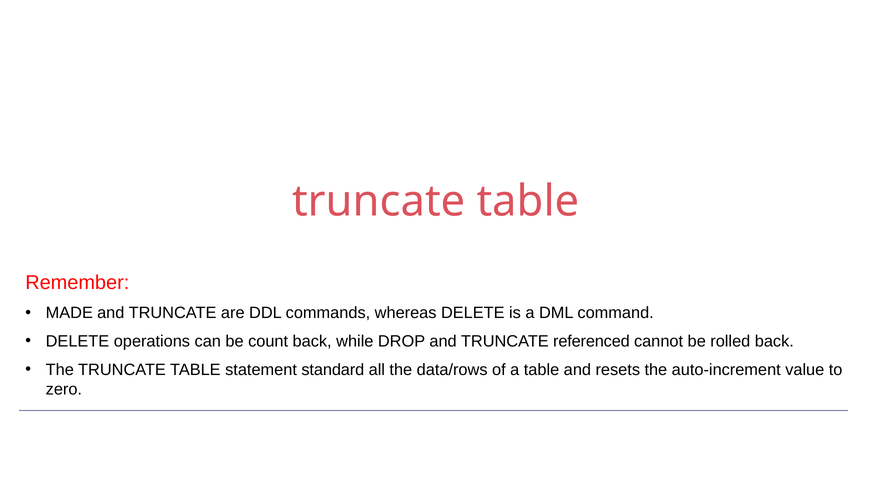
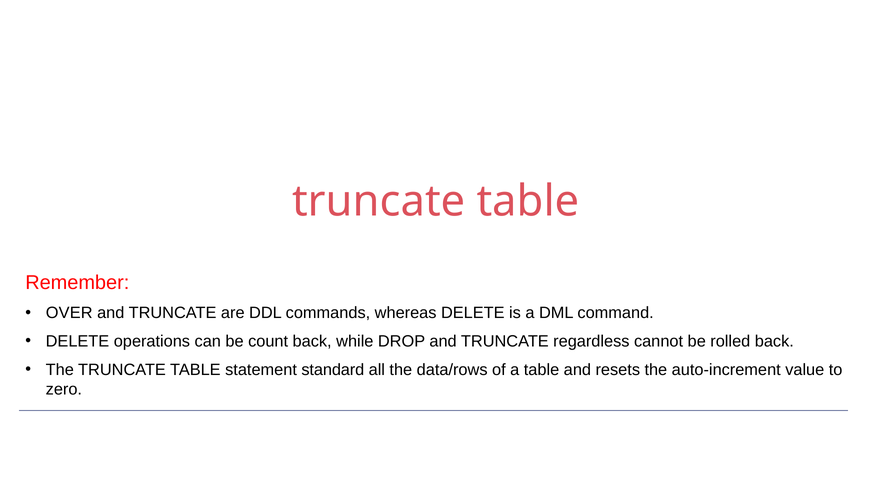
MADE: MADE -> OVER
referenced: referenced -> regardless
